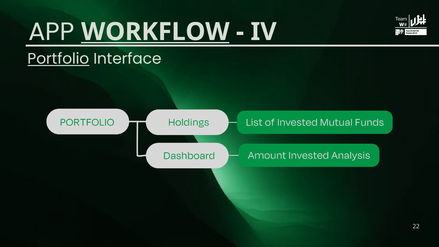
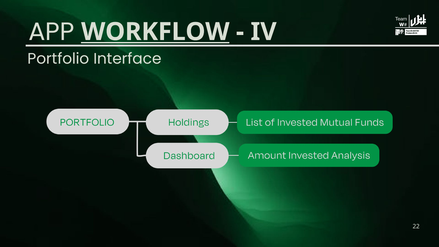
Portfolio underline: present -> none
